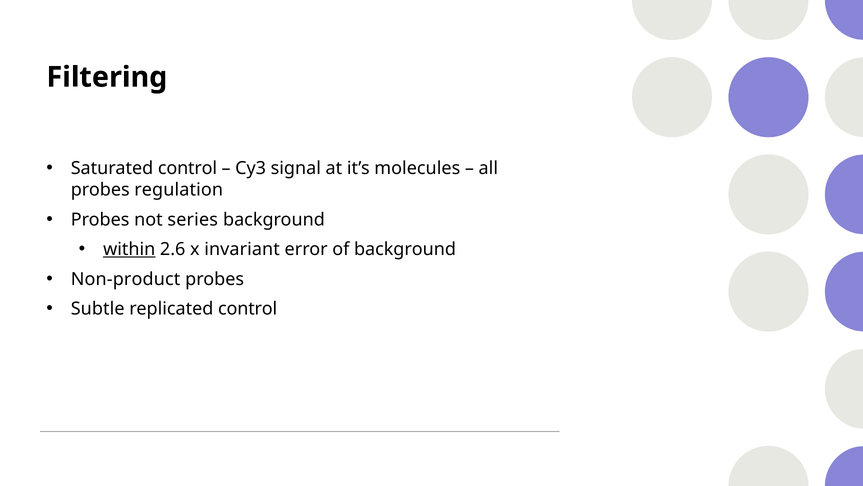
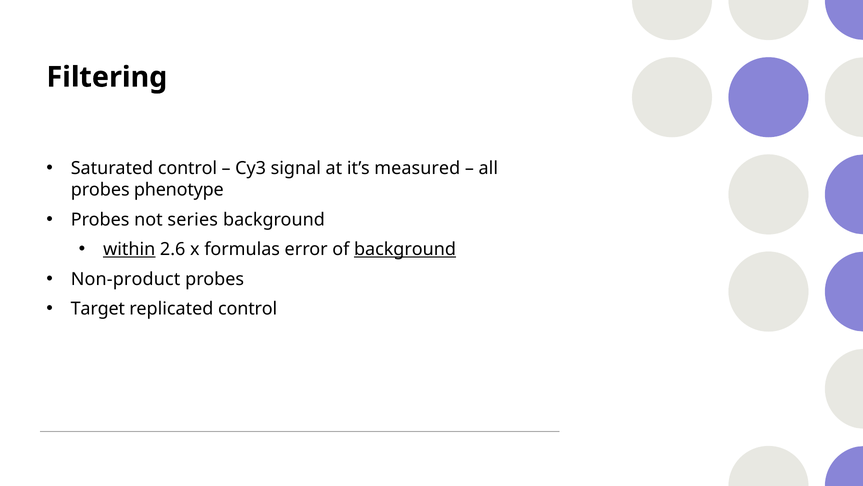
molecules: molecules -> measured
regulation: regulation -> phenotype
invariant: invariant -> formulas
background at (405, 249) underline: none -> present
Subtle: Subtle -> Target
